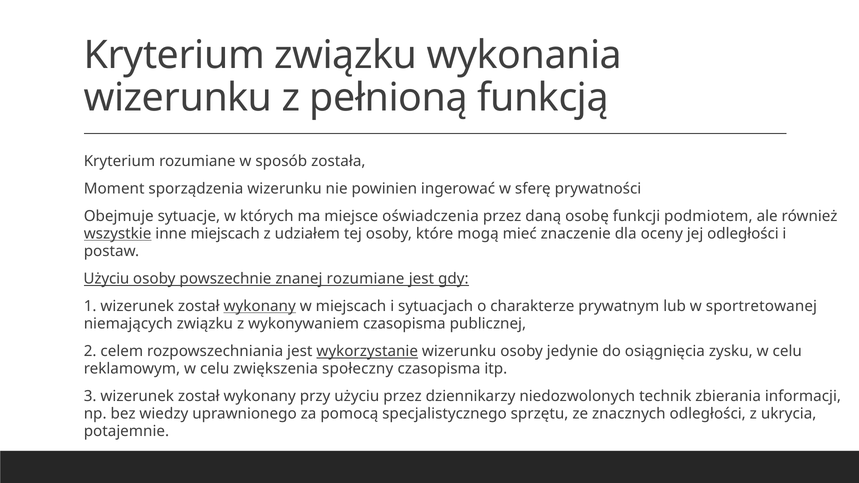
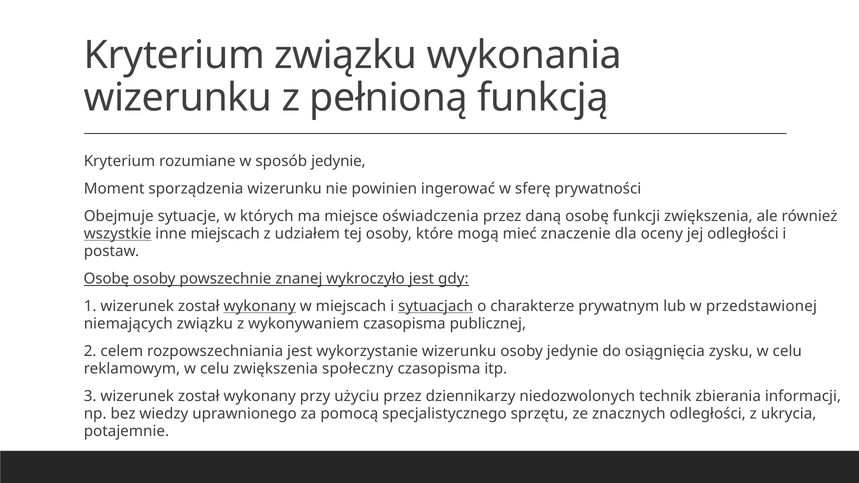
sposób została: została -> jedynie
funkcji podmiotem: podmiotem -> zwiększenia
Użyciu at (106, 279): Użyciu -> Osobę
znanej rozumiane: rozumiane -> wykroczyło
sytuacjach underline: none -> present
sportretowanej: sportretowanej -> przedstawionej
wykorzystanie underline: present -> none
